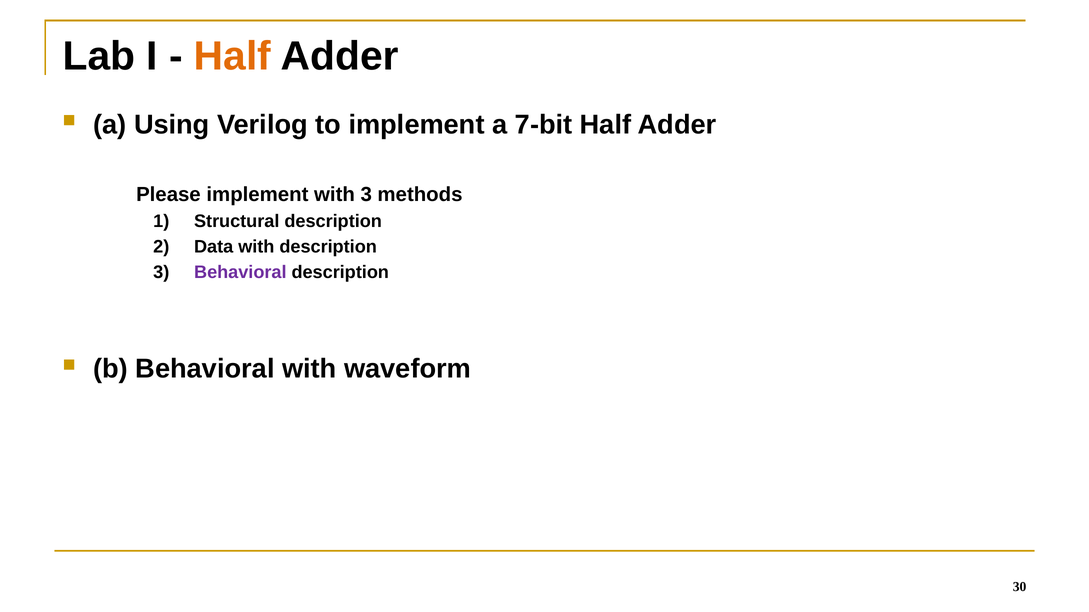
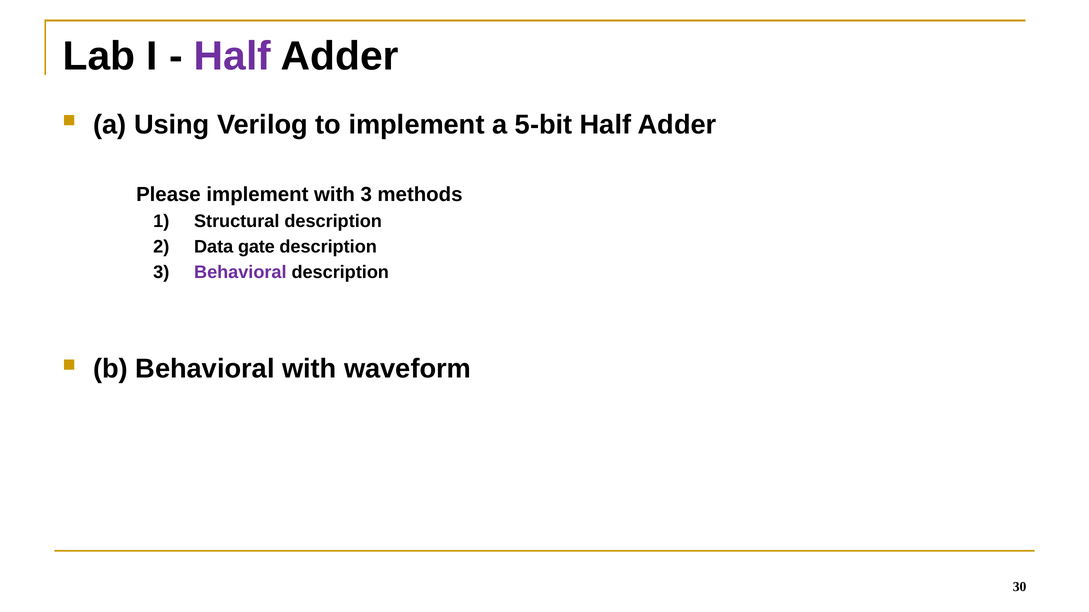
Half at (233, 56) colour: orange -> purple
7-bit: 7-bit -> 5-bit
Data with: with -> gate
